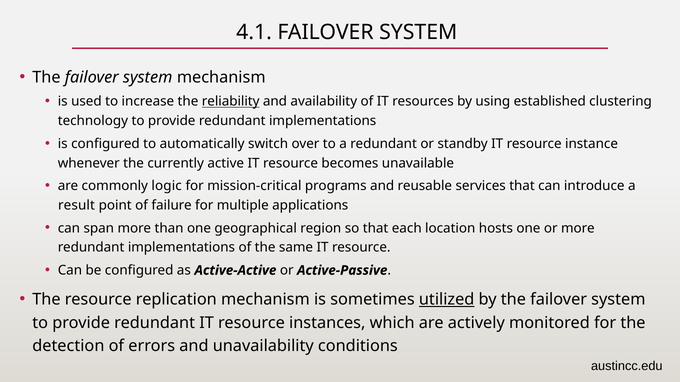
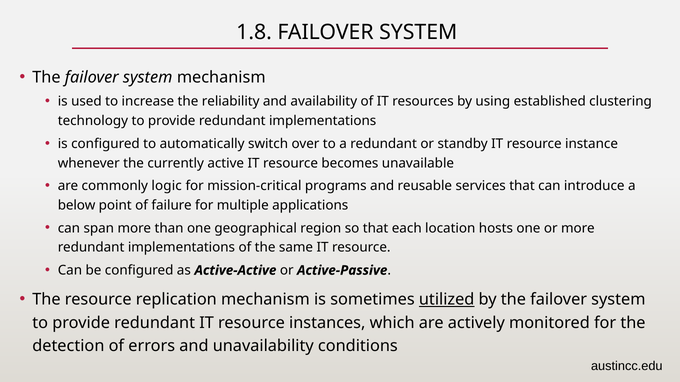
4.1: 4.1 -> 1.8
reliability underline: present -> none
result: result -> below
